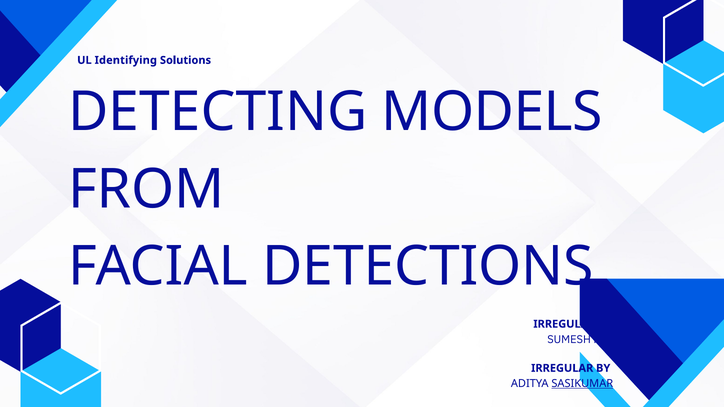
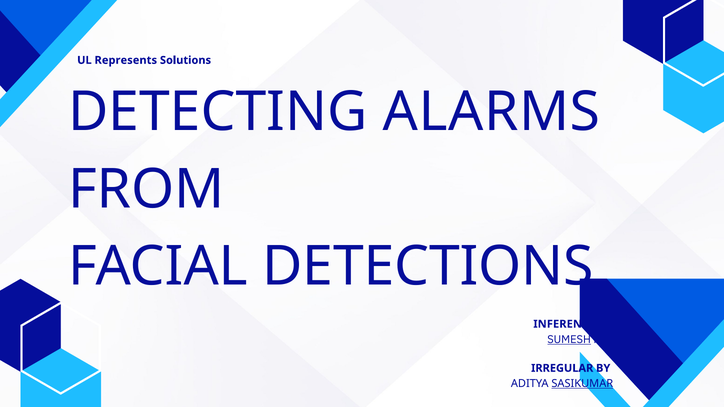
Identifying: Identifying -> Represents
MODELS: MODELS -> ALARMS
IRREGULAR at (564, 324): IRREGULAR -> INFERENCE
SUMESH underline: none -> present
